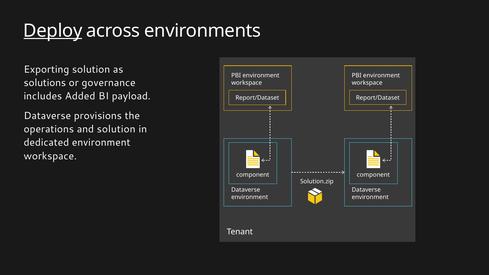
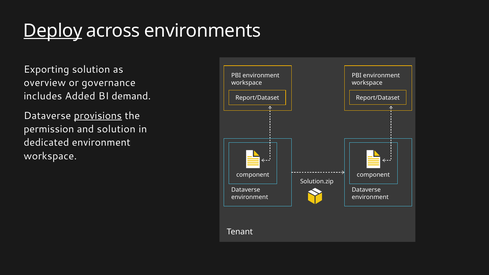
solutions: solutions -> overview
payload: payload -> demand
provisions underline: none -> present
operations: operations -> permission
